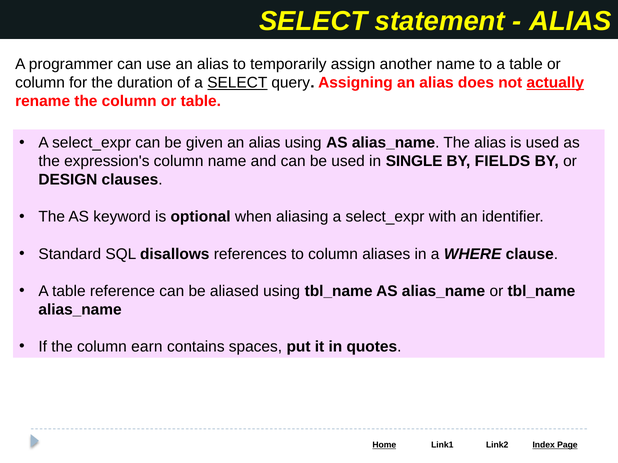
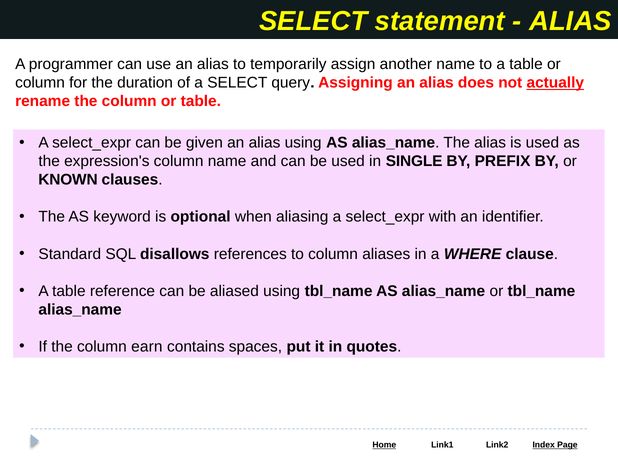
SELECT at (237, 83) underline: present -> none
FIELDS: FIELDS -> PREFIX
DESIGN: DESIGN -> KNOWN
